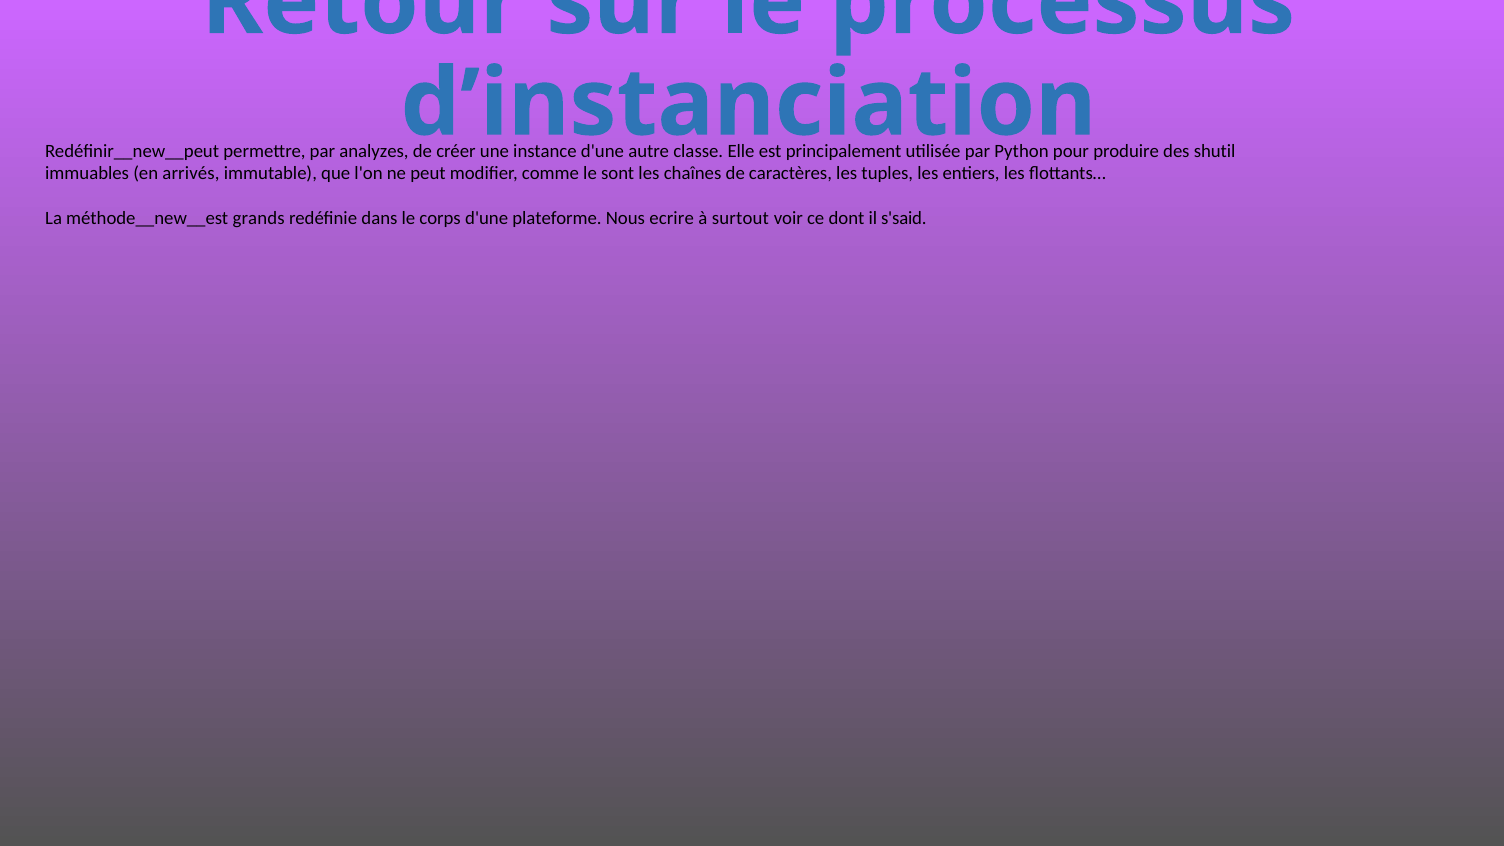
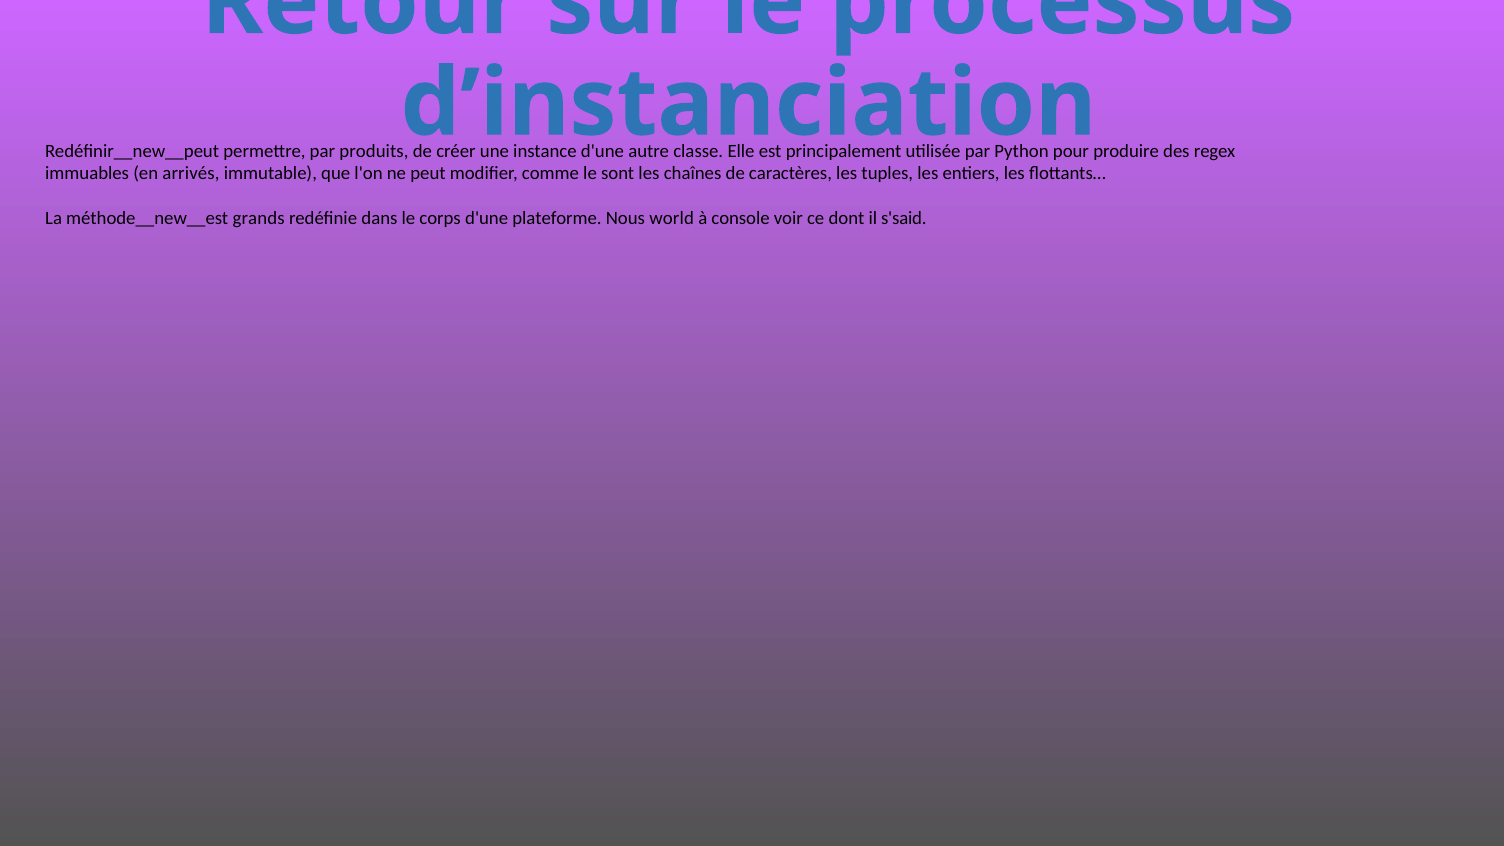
analyzes: analyzes -> produits
shutil: shutil -> regex
ecrire: ecrire -> world
surtout: surtout -> console
